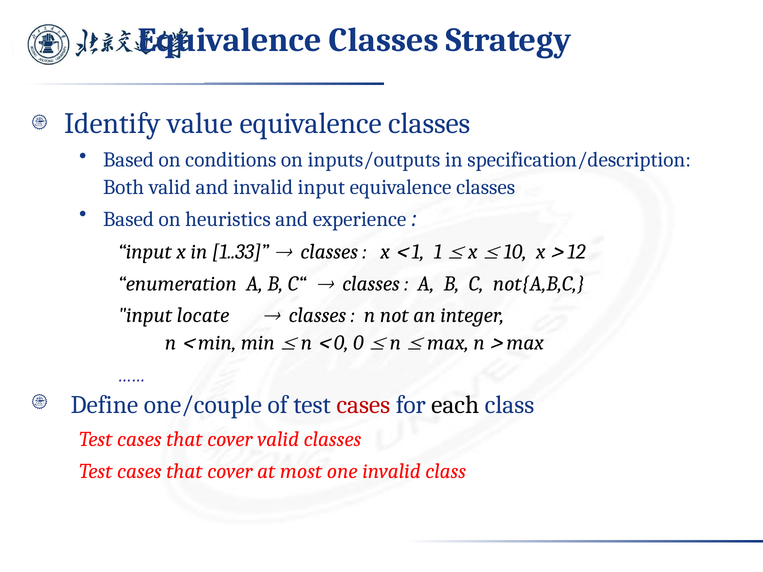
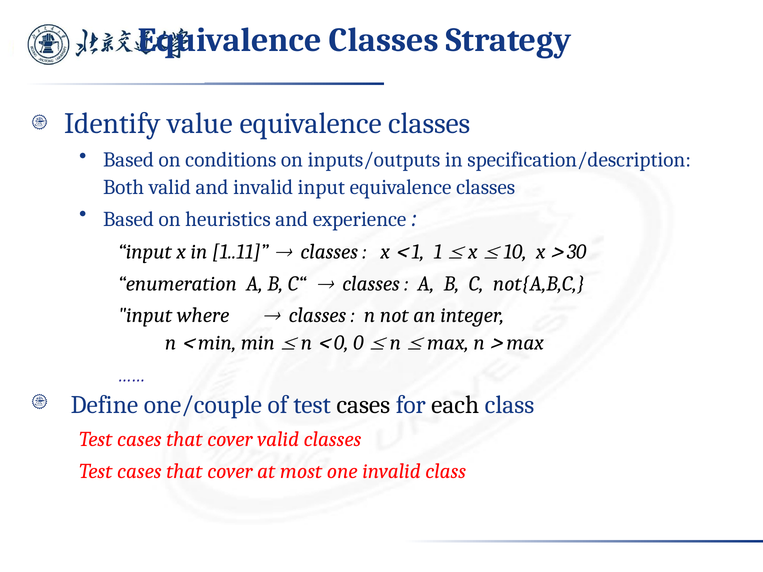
1..33: 1..33 -> 1..11
12: 12 -> 30
locate: locate -> where
cases at (363, 405) colour: red -> black
